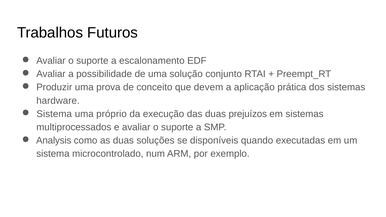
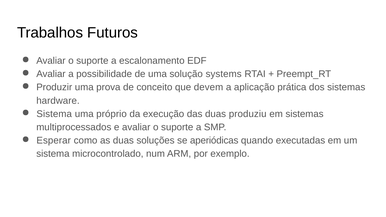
conjunto: conjunto -> systems
prejuízos: prejuízos -> produziu
Analysis: Analysis -> Esperar
disponíveis: disponíveis -> aperiódicas
